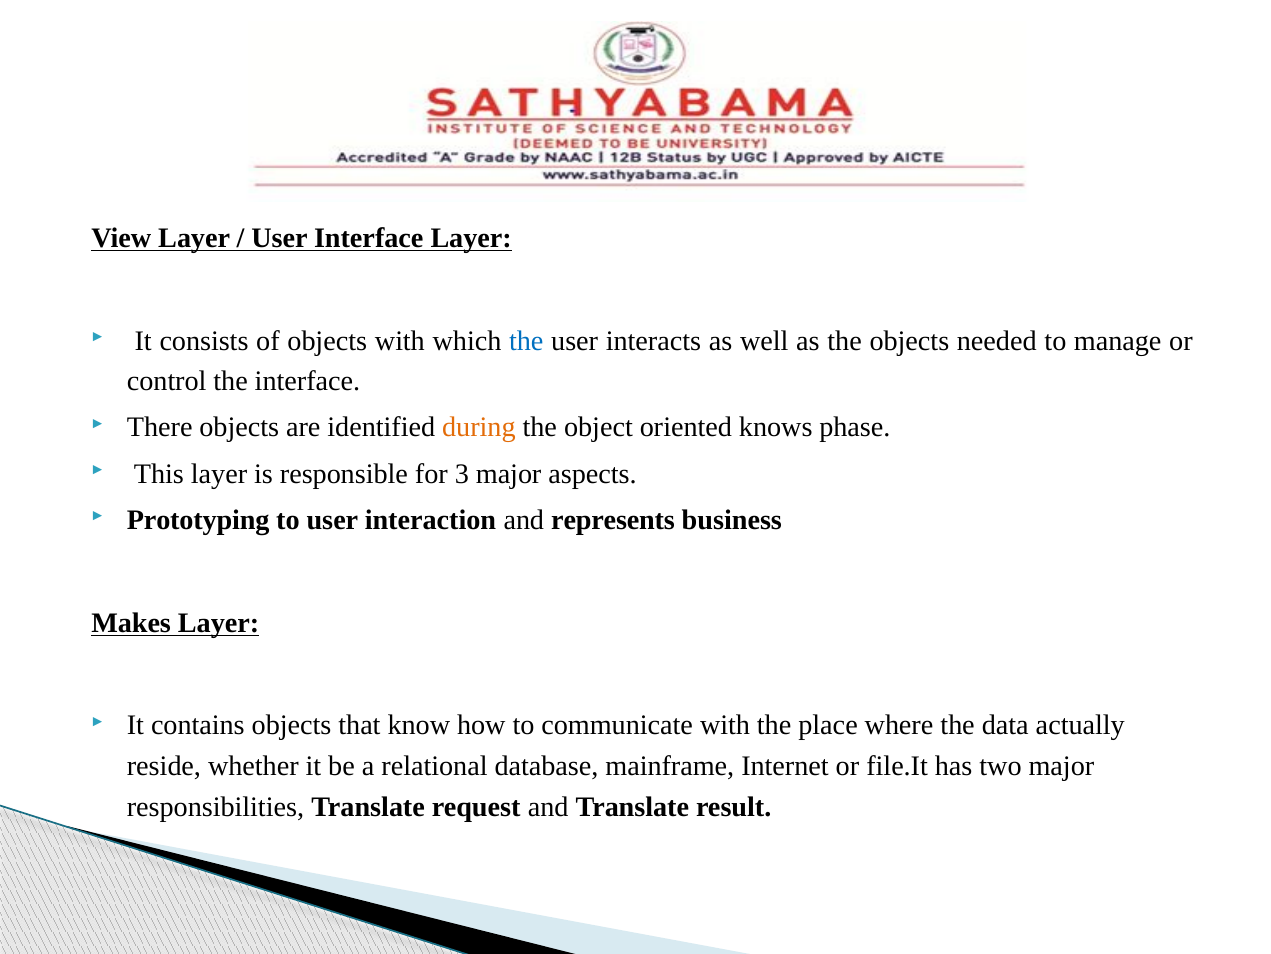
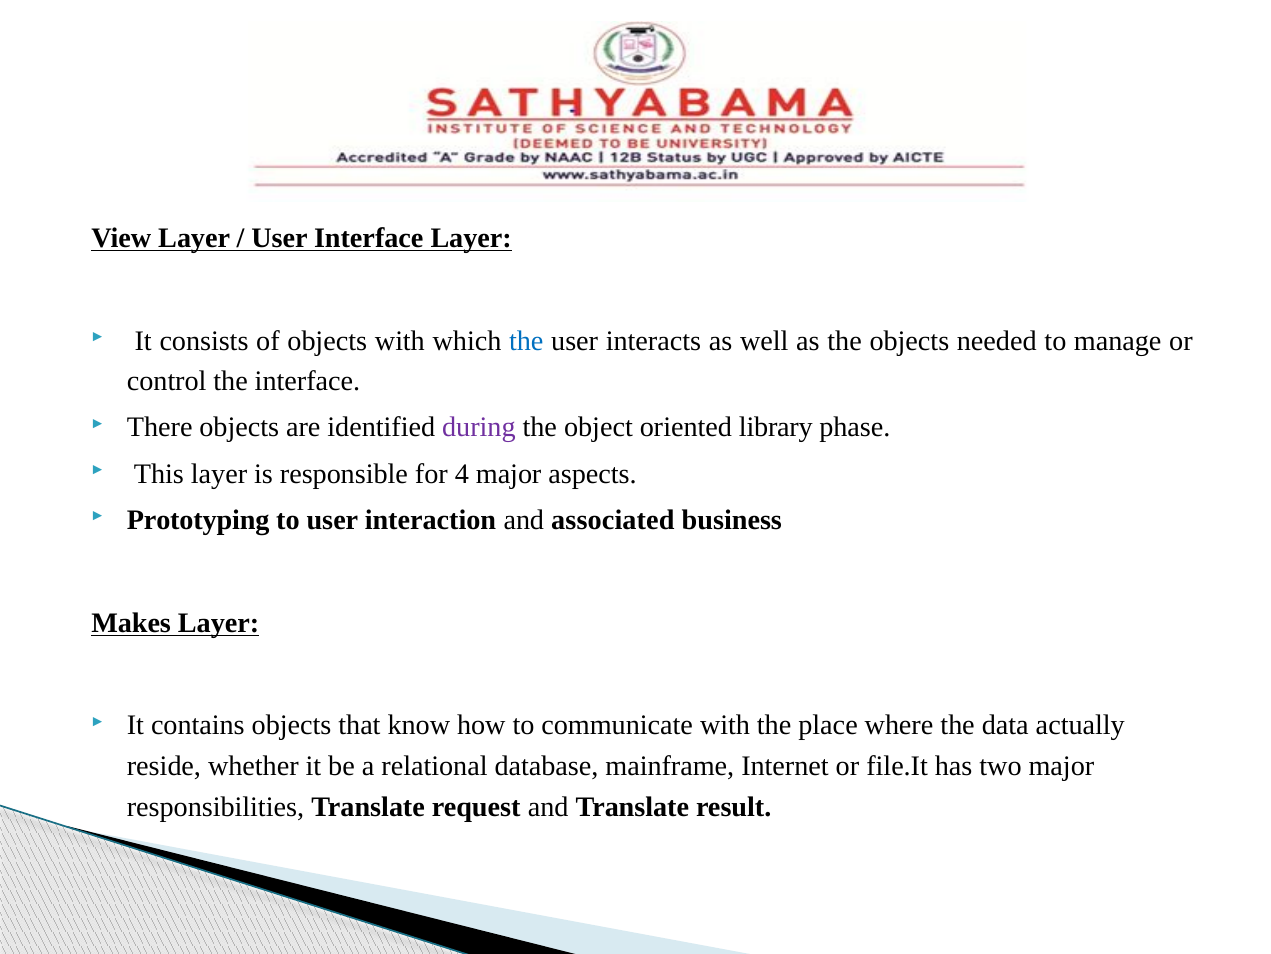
during colour: orange -> purple
knows: knows -> library
3: 3 -> 4
represents: represents -> associated
